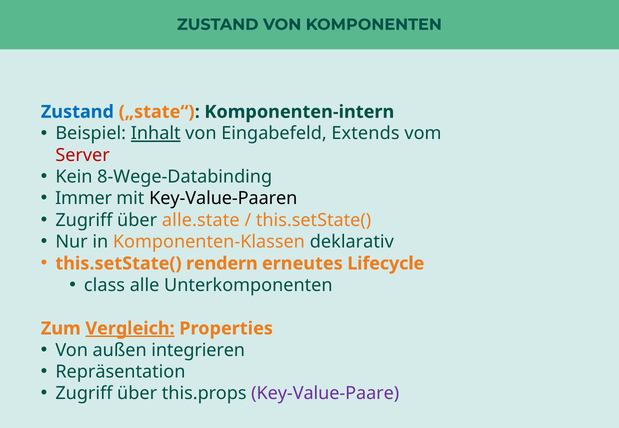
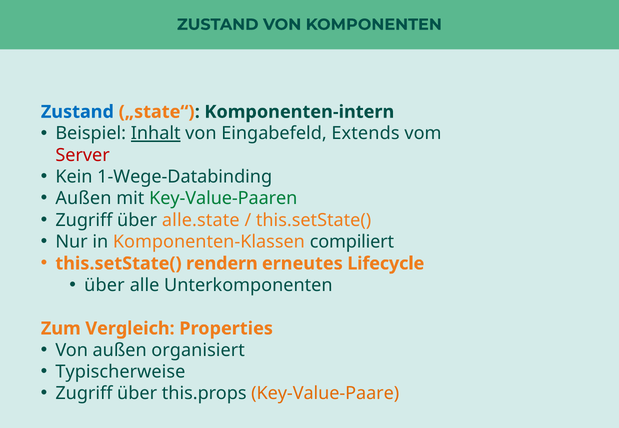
8-Wege-Databinding: 8-Wege-Databinding -> 1-Wege-Databinding
Immer at (84, 199): Immer -> Außen
Key-Value-Paaren colour: black -> green
deklarativ: deklarativ -> compiliert
class at (104, 285): class -> über
Vergleich underline: present -> none
integrieren: integrieren -> organisiert
Repräsentation: Repräsentation -> Typischerweise
Key-Value-Paare colour: purple -> orange
